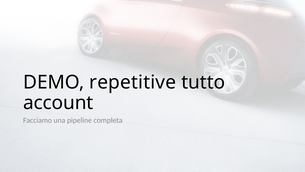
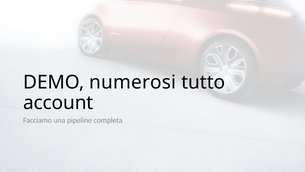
repetitive: repetitive -> numerosi
